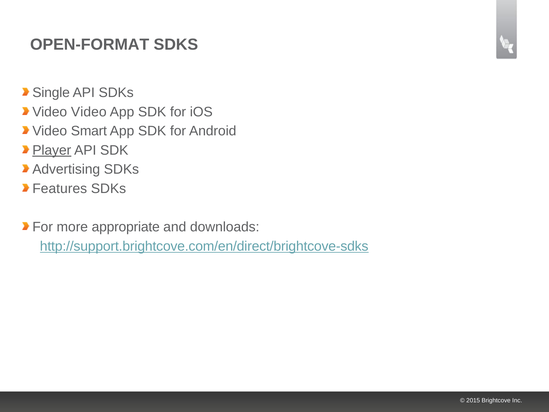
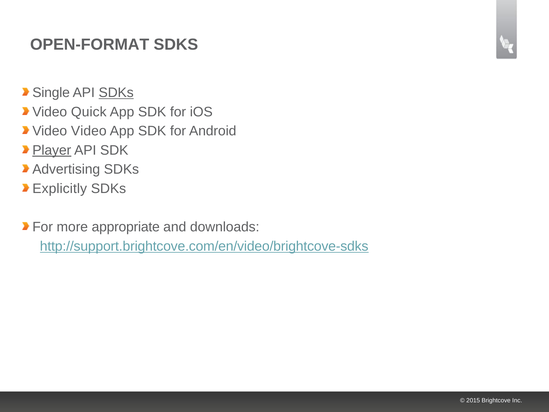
SDKs at (116, 93) underline: none -> present
Video Video: Video -> Quick
Video Smart: Smart -> Video
Features: Features -> Explicitly
http://support.brightcove.com/en/direct/brightcove-sdks: http://support.brightcove.com/en/direct/brightcove-sdks -> http://support.brightcove.com/en/video/brightcove-sdks
